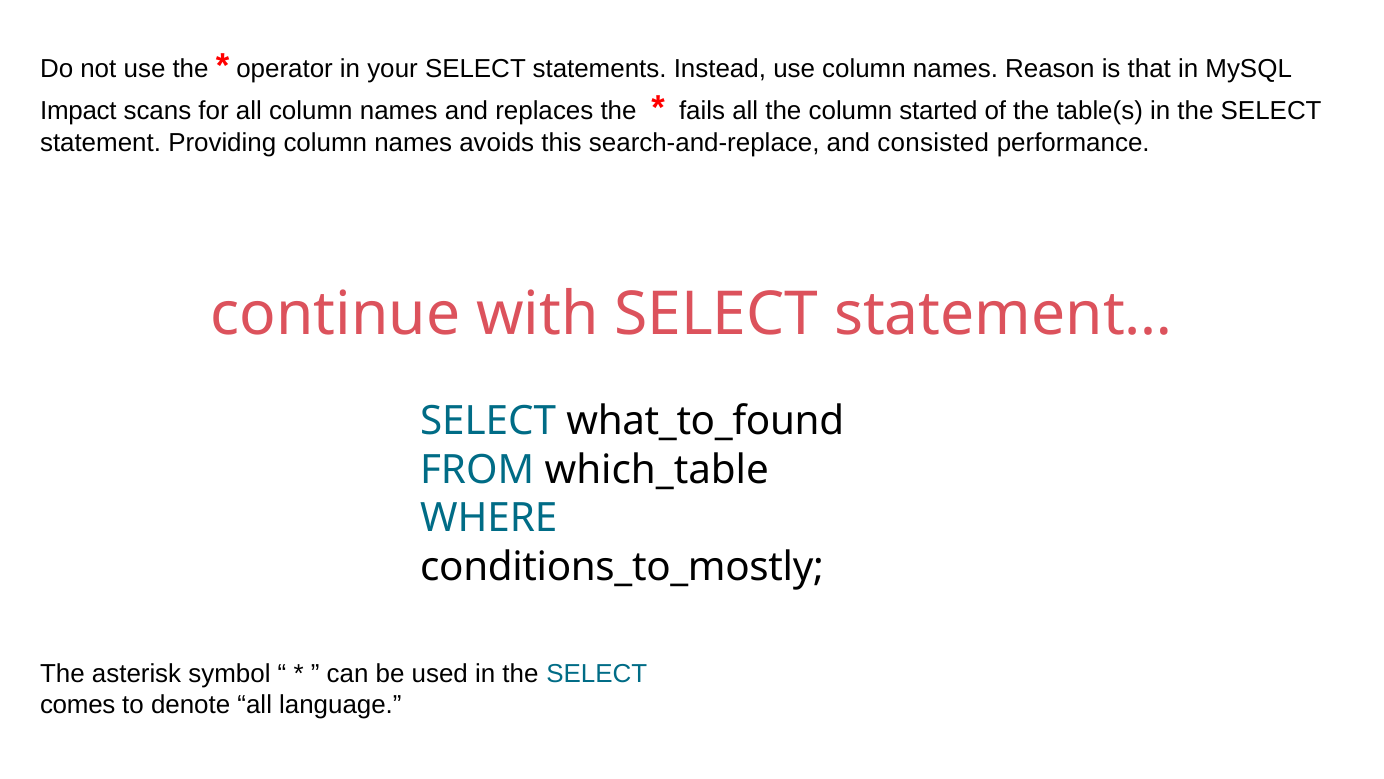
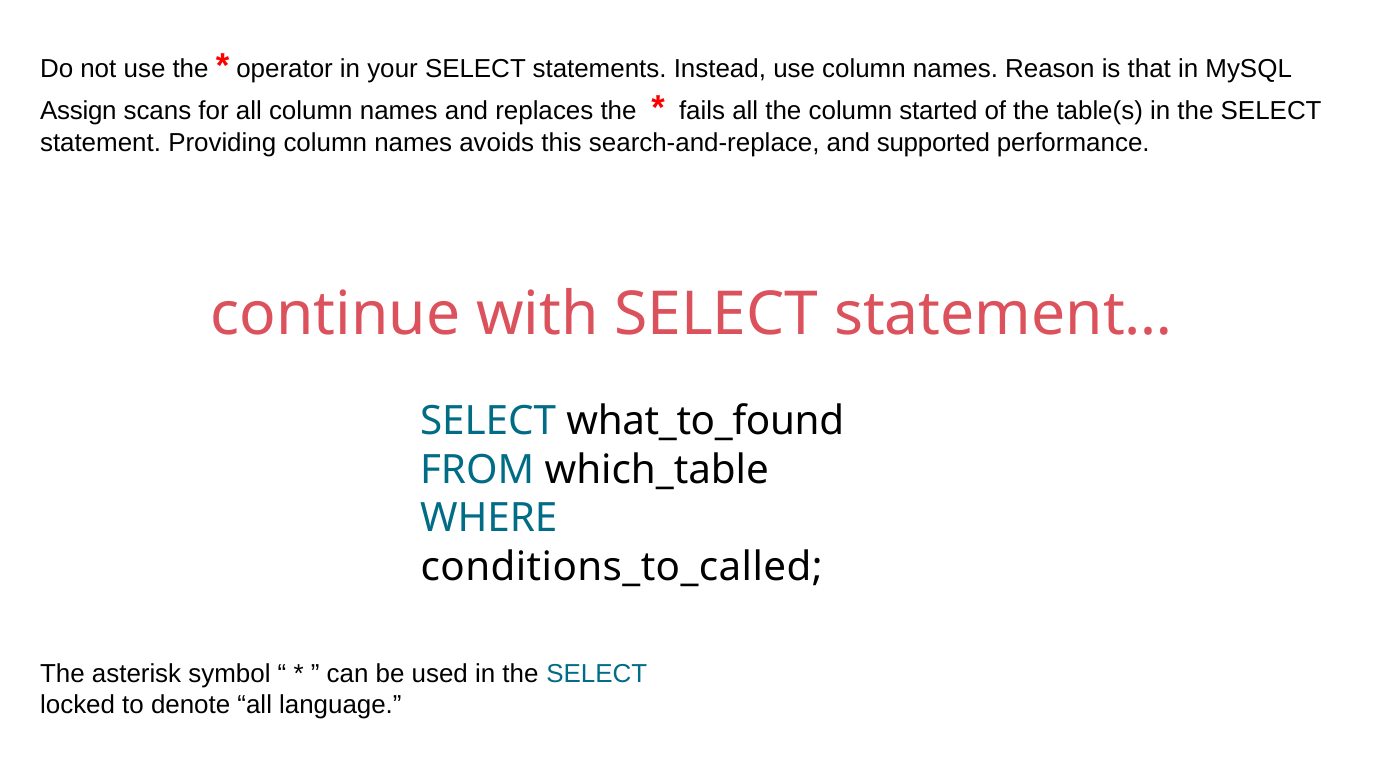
Impact: Impact -> Assign
consisted: consisted -> supported
conditions_to_mostly: conditions_to_mostly -> conditions_to_called
comes: comes -> locked
